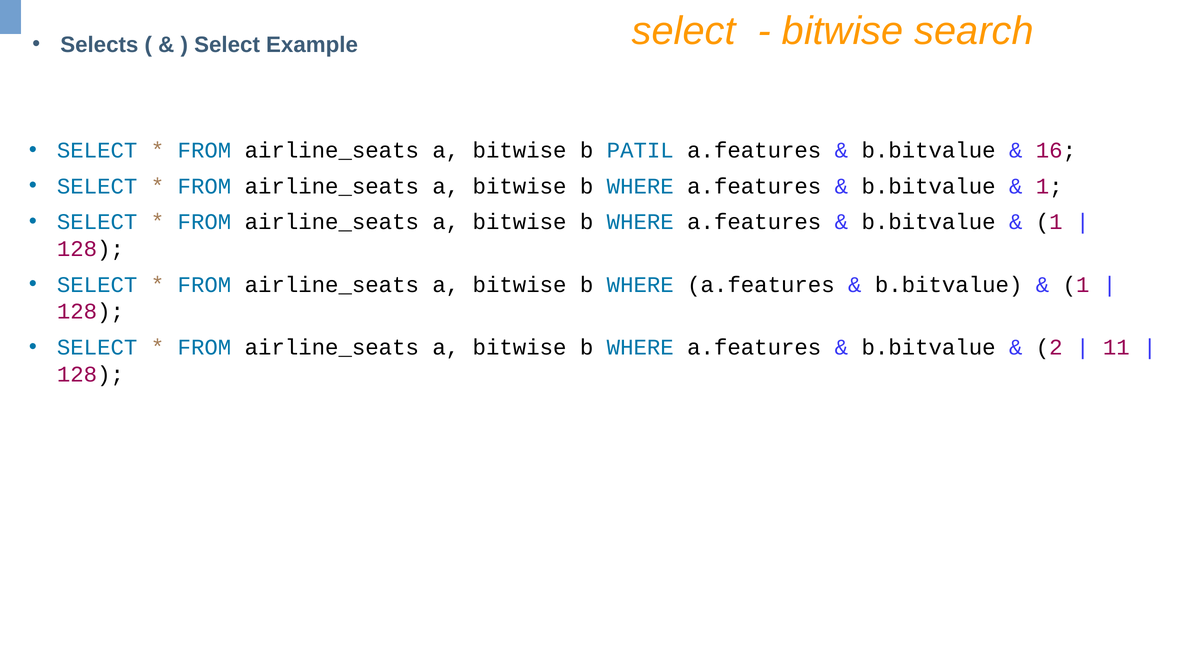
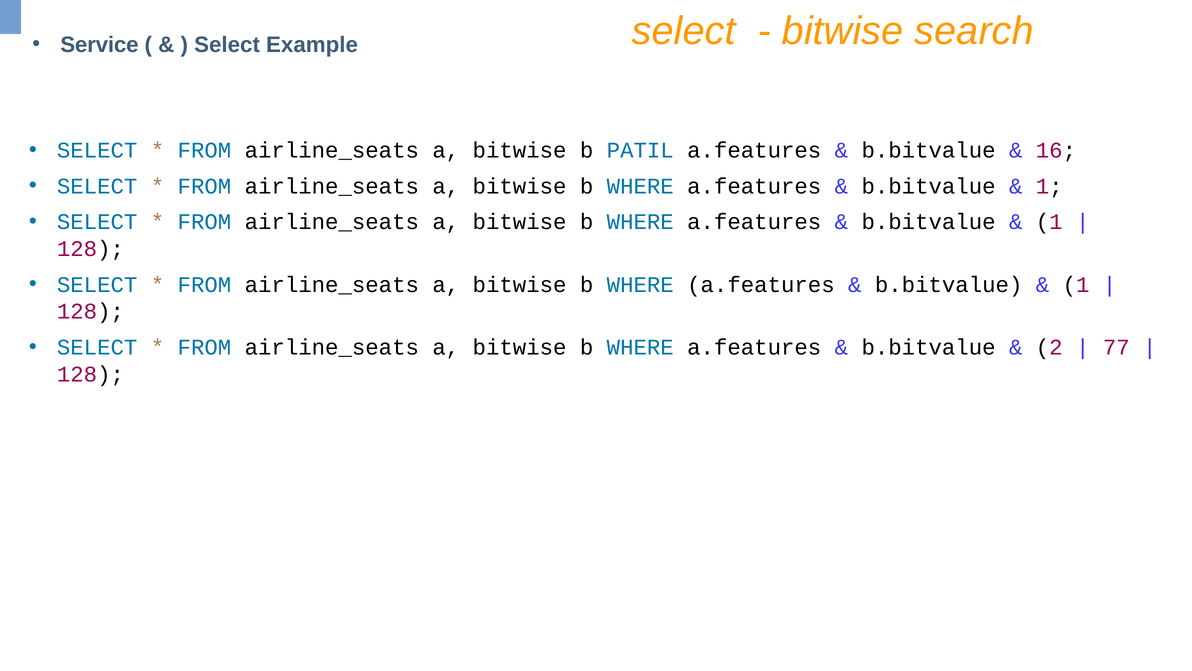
Selects: Selects -> Service
11: 11 -> 77
